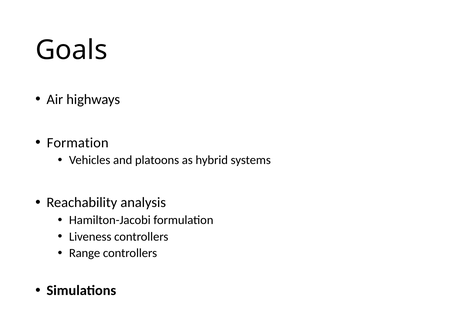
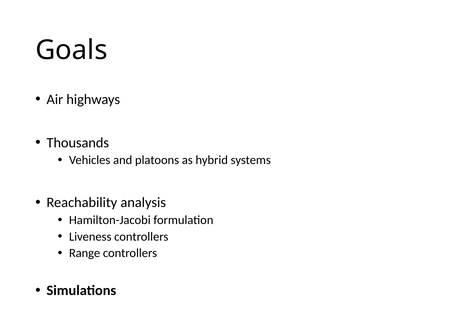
Formation: Formation -> Thousands
